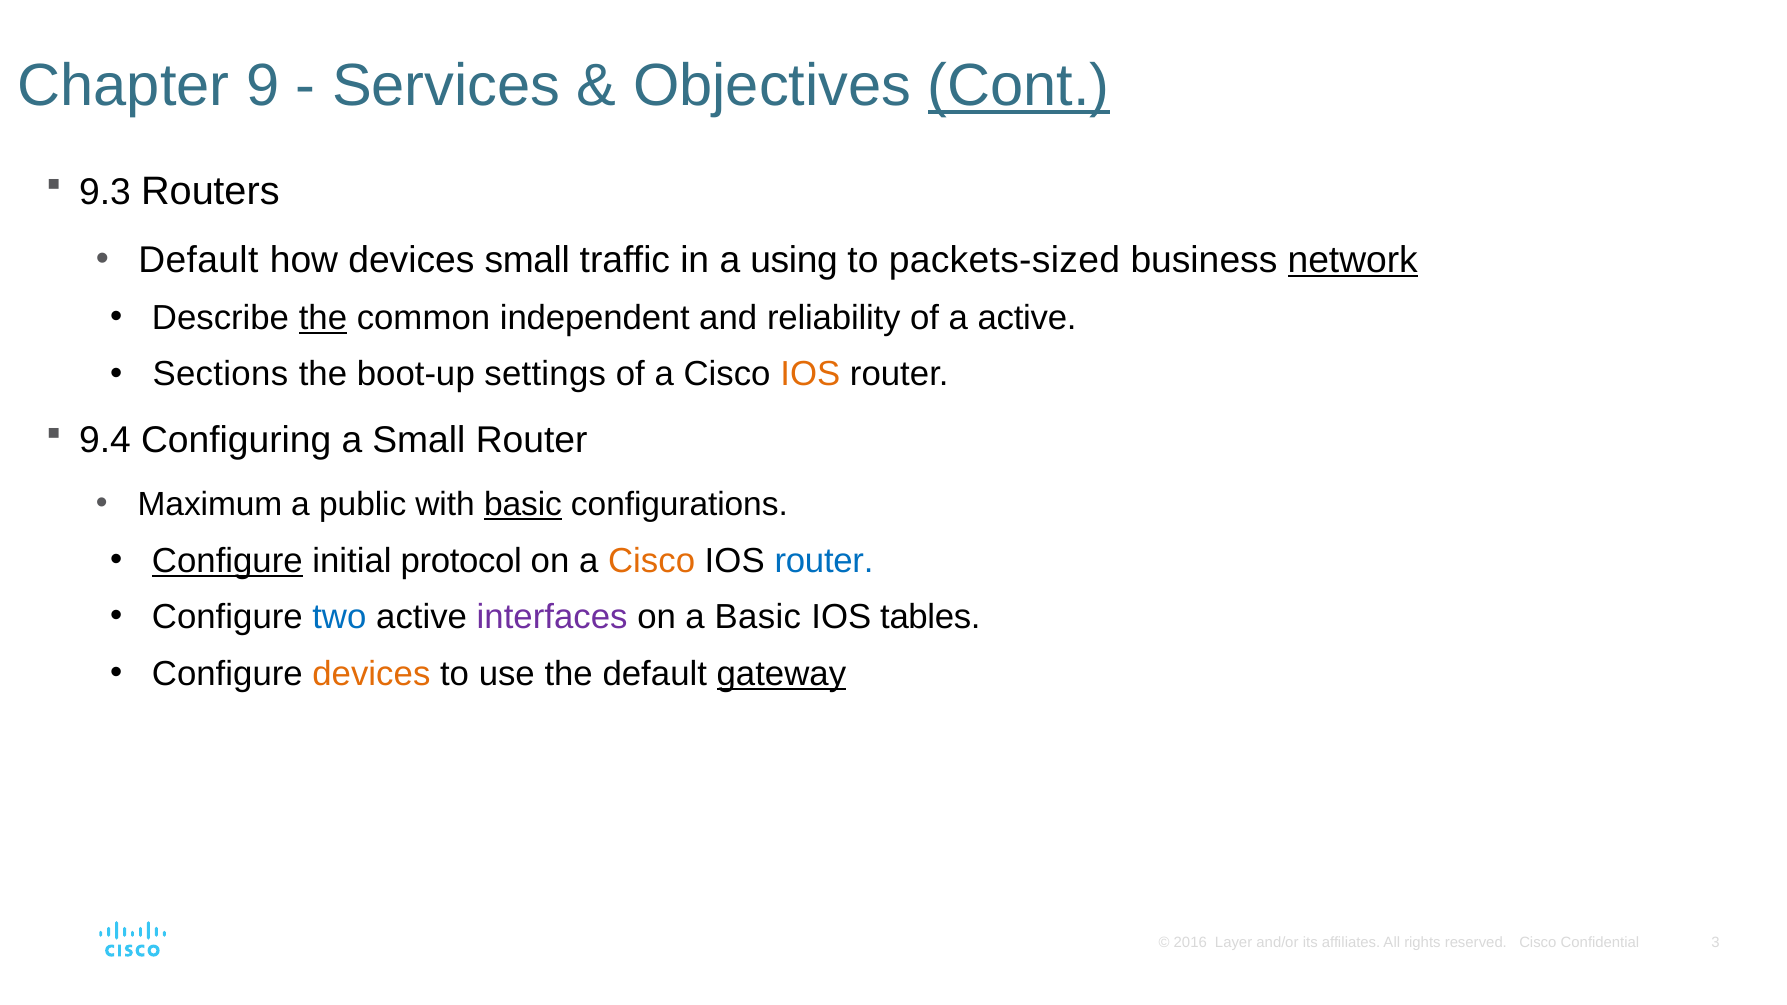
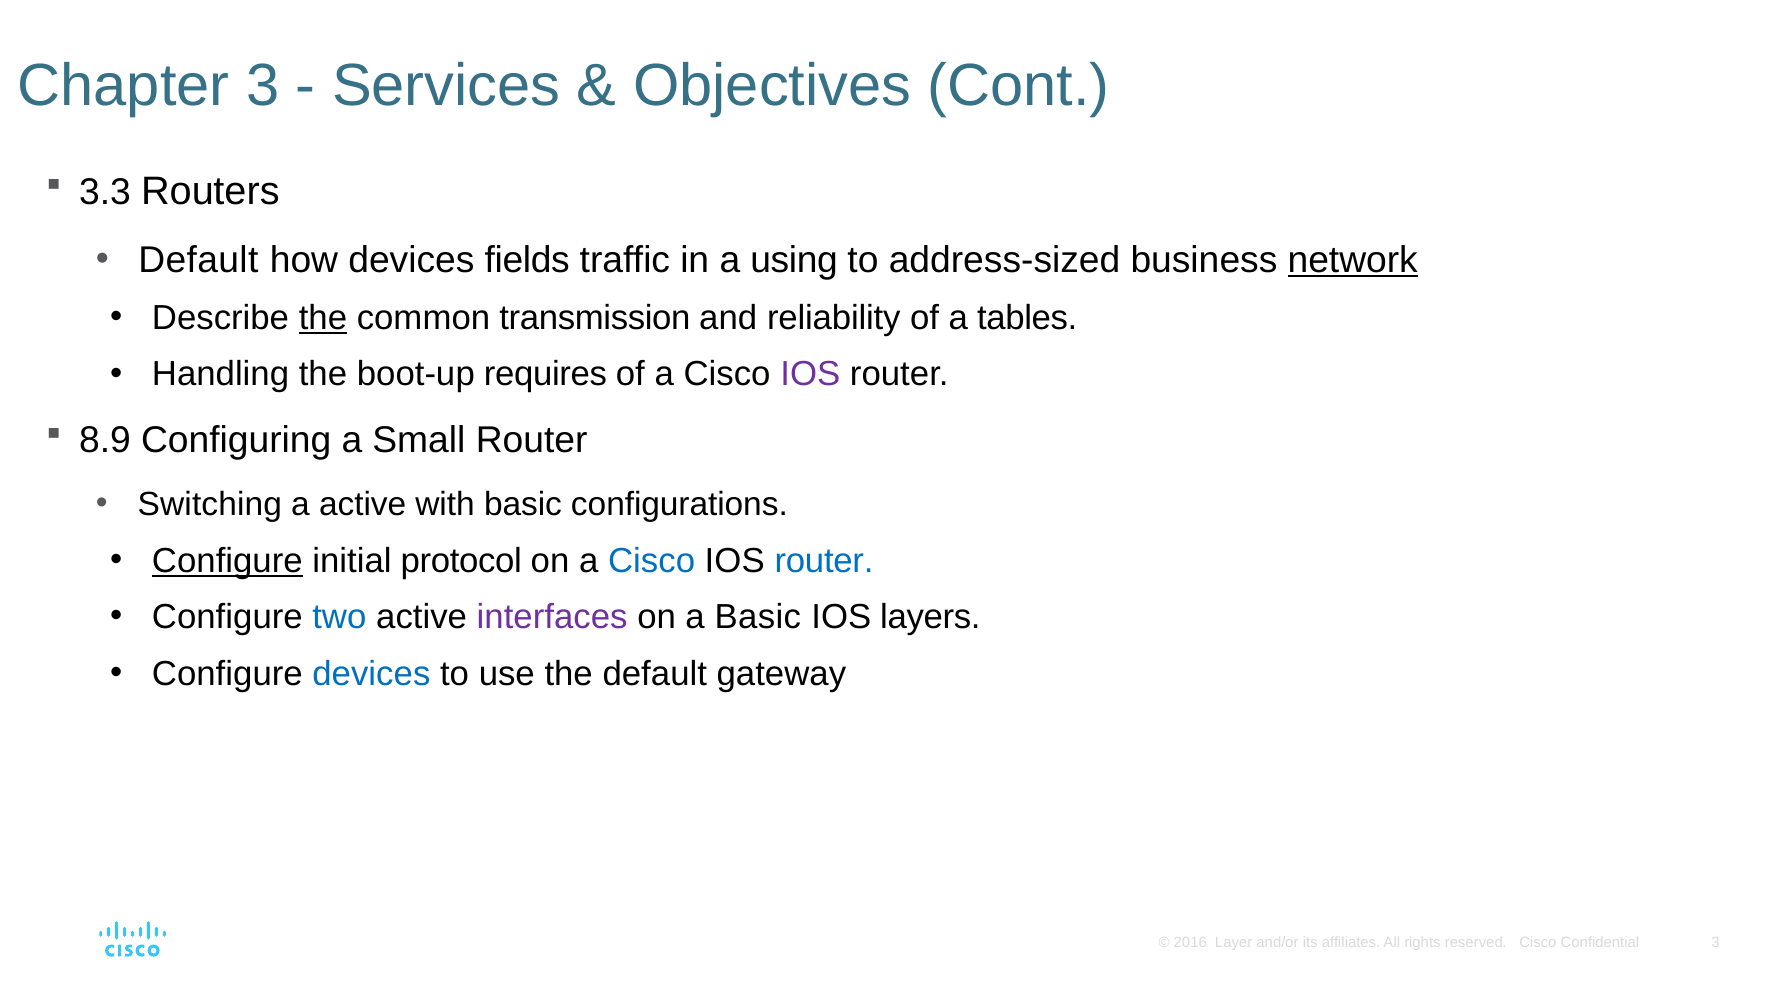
Chapter 9: 9 -> 3
Cont underline: present -> none
9.3: 9.3 -> 3.3
devices small: small -> fields
packets-sized: packets-sized -> address-sized
independent: independent -> transmission
a active: active -> tables
Sections: Sections -> Handling
settings: settings -> requires
IOS at (810, 375) colour: orange -> purple
9.4: 9.4 -> 8.9
Maximum: Maximum -> Switching
a public: public -> active
basic at (523, 505) underline: present -> none
Cisco at (652, 561) colour: orange -> blue
tables: tables -> layers
devices at (371, 674) colour: orange -> blue
gateway underline: present -> none
